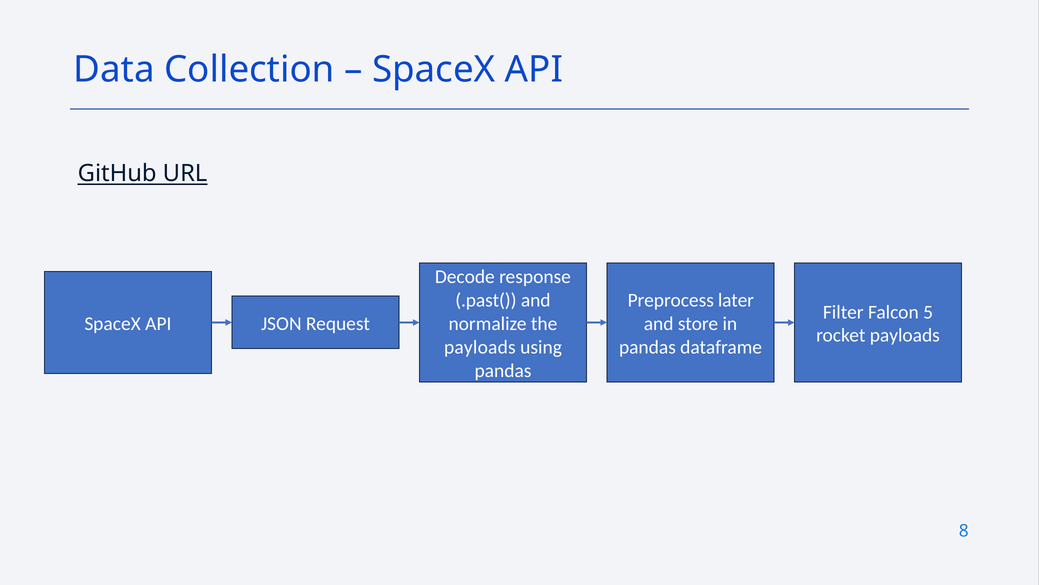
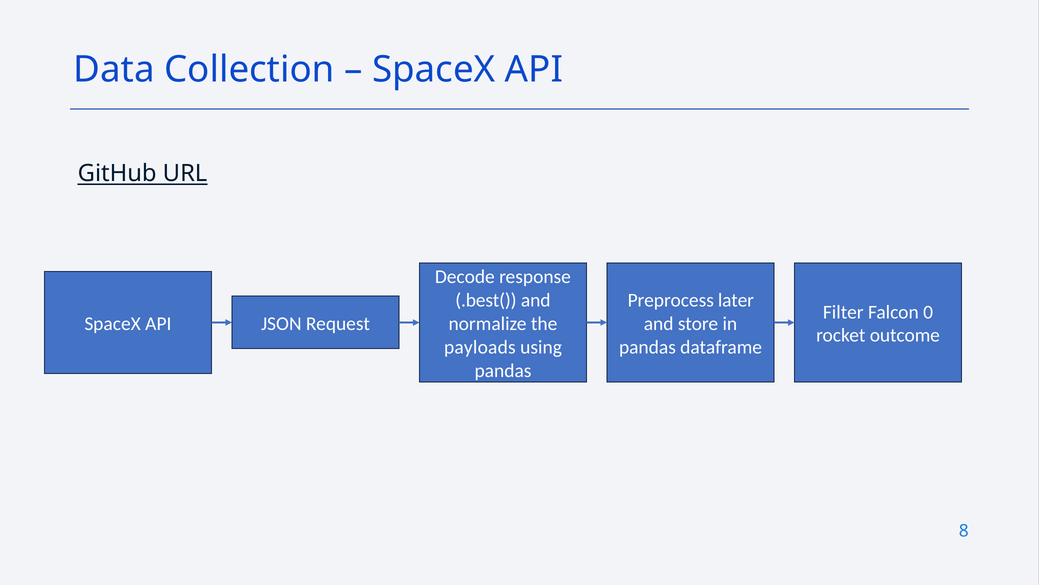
.past(: .past( -> .best(
5: 5 -> 0
rocket payloads: payloads -> outcome
